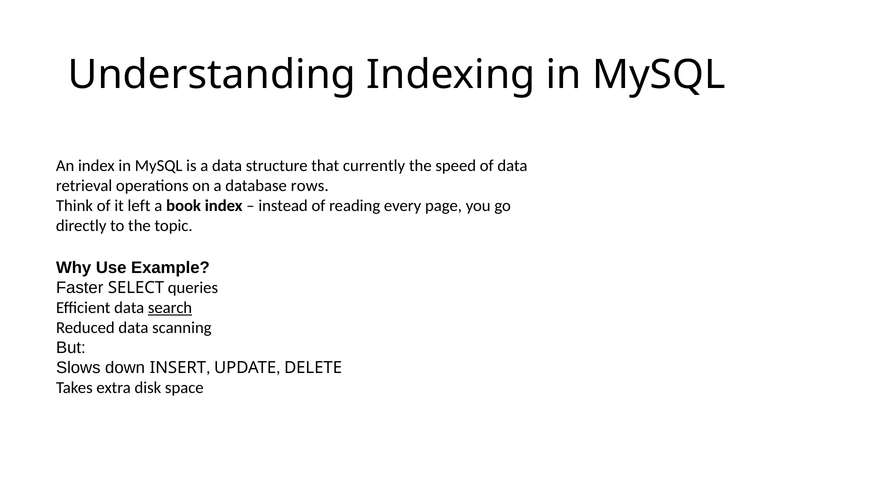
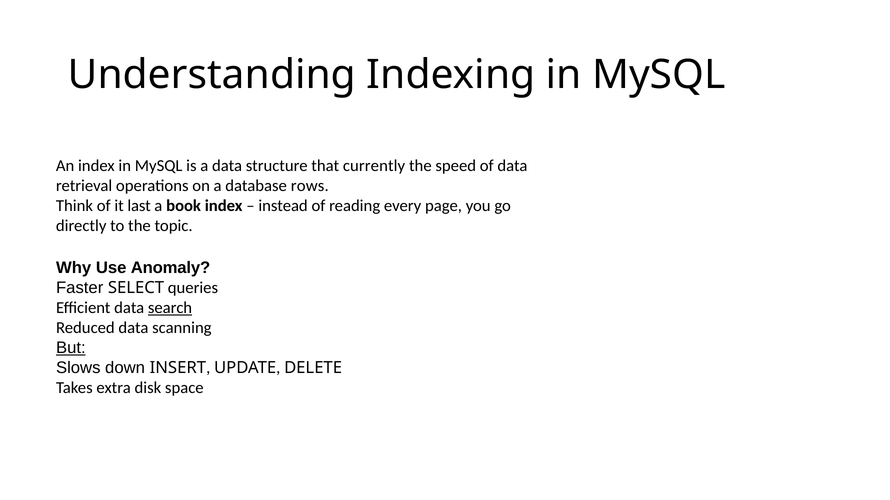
left: left -> last
Example: Example -> Anomaly
But underline: none -> present
